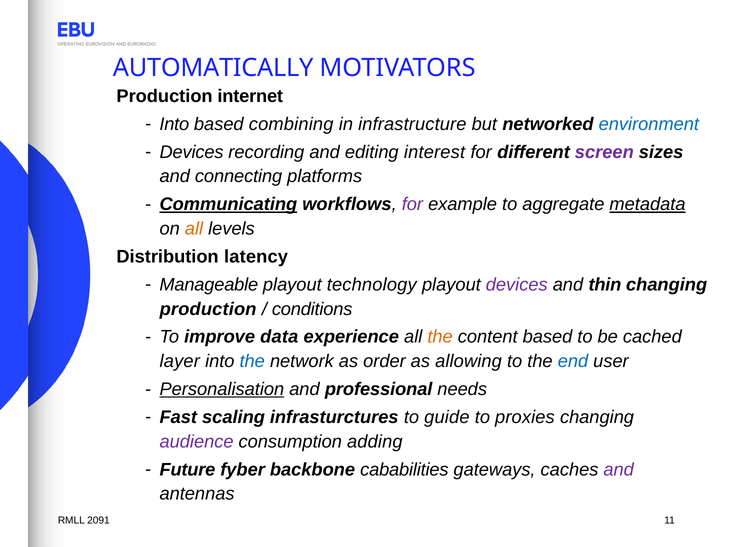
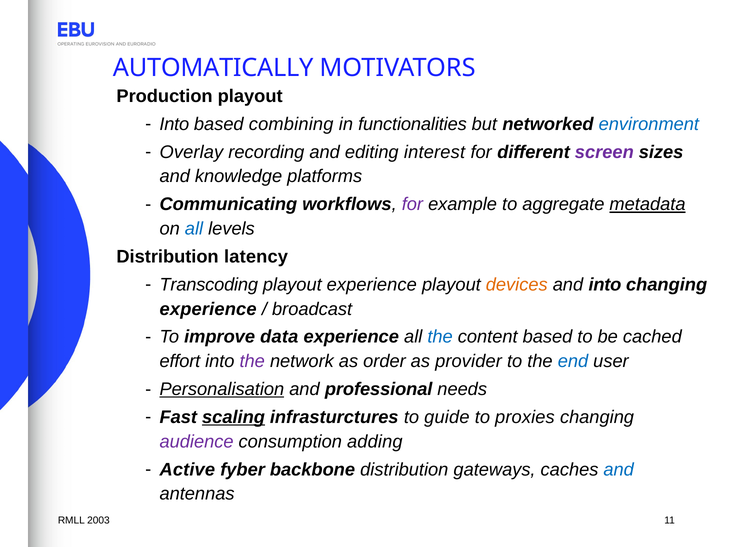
Production internet: internet -> playout
infrastructure: infrastructure -> functionalities
Devices at (192, 152): Devices -> Overlay
connecting: connecting -> knowledge
Communicating underline: present -> none
all at (194, 229) colour: orange -> blue
Manageable: Manageable -> Transcoding
playout technology: technology -> experience
devices at (517, 285) colour: purple -> orange
and thin: thin -> into
production at (208, 309): production -> experience
conditions: conditions -> broadcast
the at (440, 337) colour: orange -> blue
layer: layer -> effort
the at (252, 362) colour: blue -> purple
allowing: allowing -> provider
scaling underline: none -> present
Future: Future -> Active
backbone cababilities: cababilities -> distribution
and at (619, 470) colour: purple -> blue
2091: 2091 -> 2003
